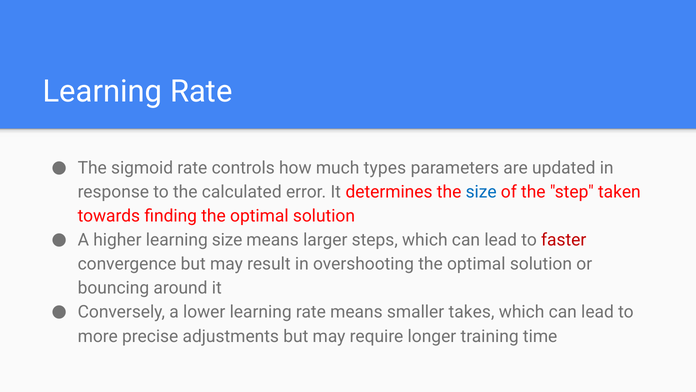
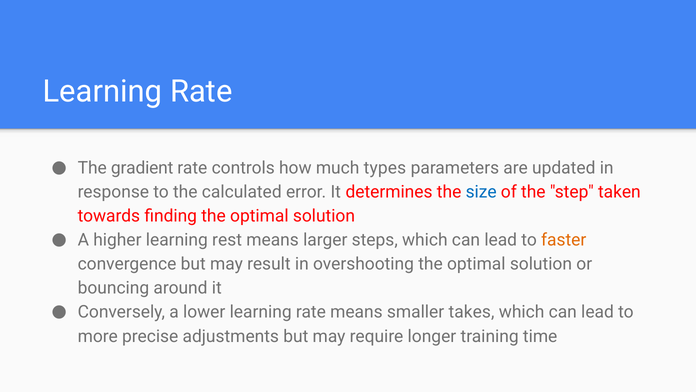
sigmoid: sigmoid -> gradient
learning size: size -> rest
faster colour: red -> orange
